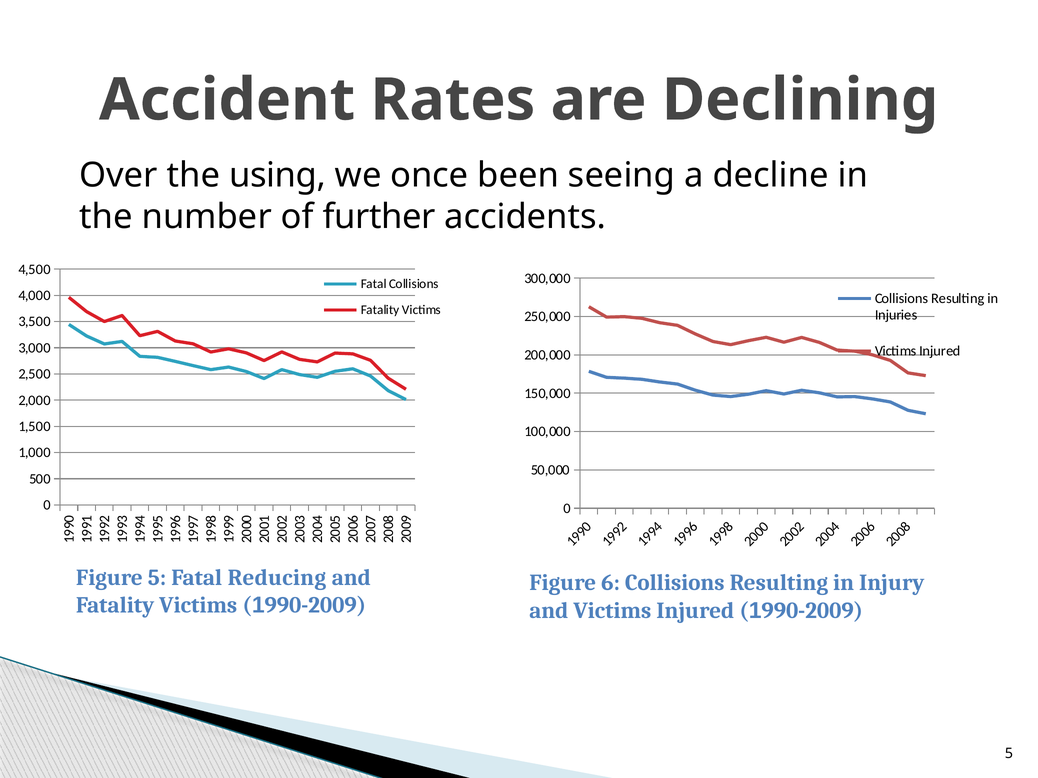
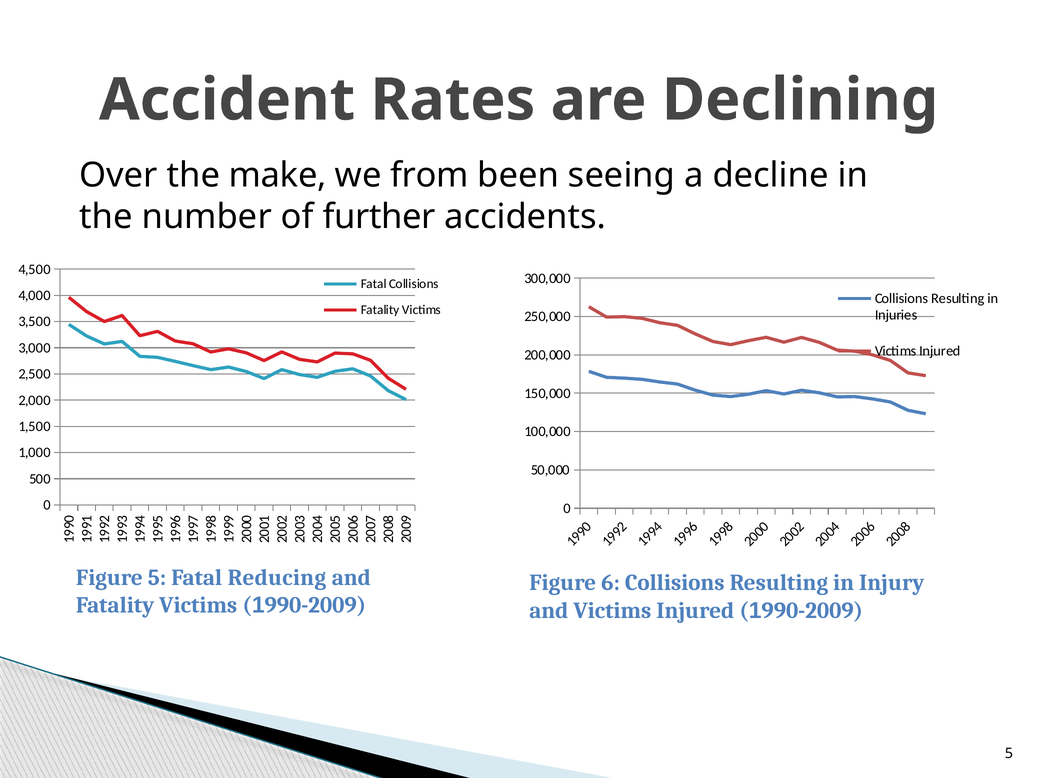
using: using -> make
once: once -> from
